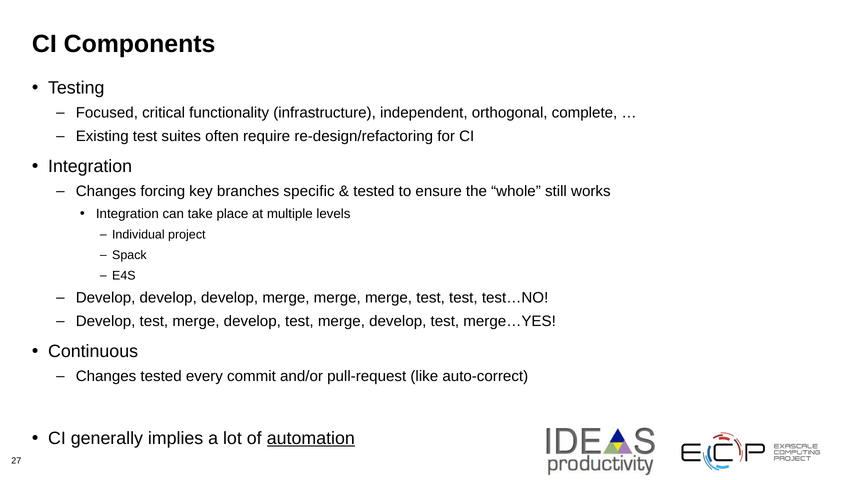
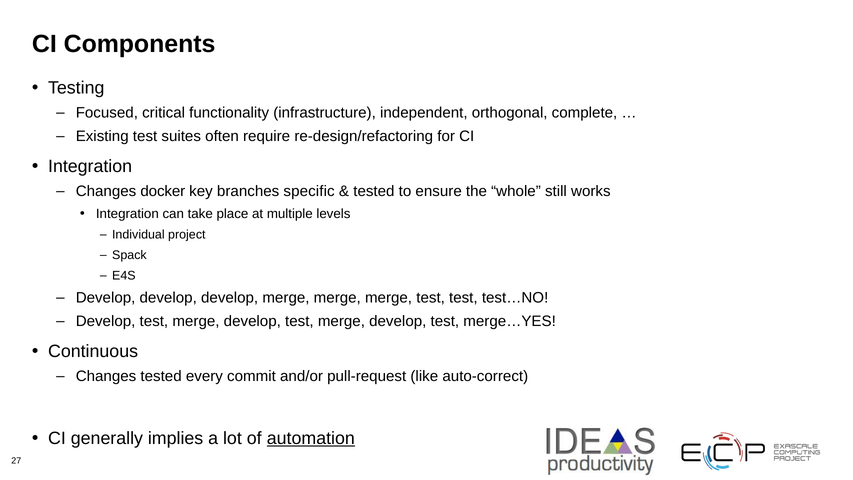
forcing: forcing -> docker
